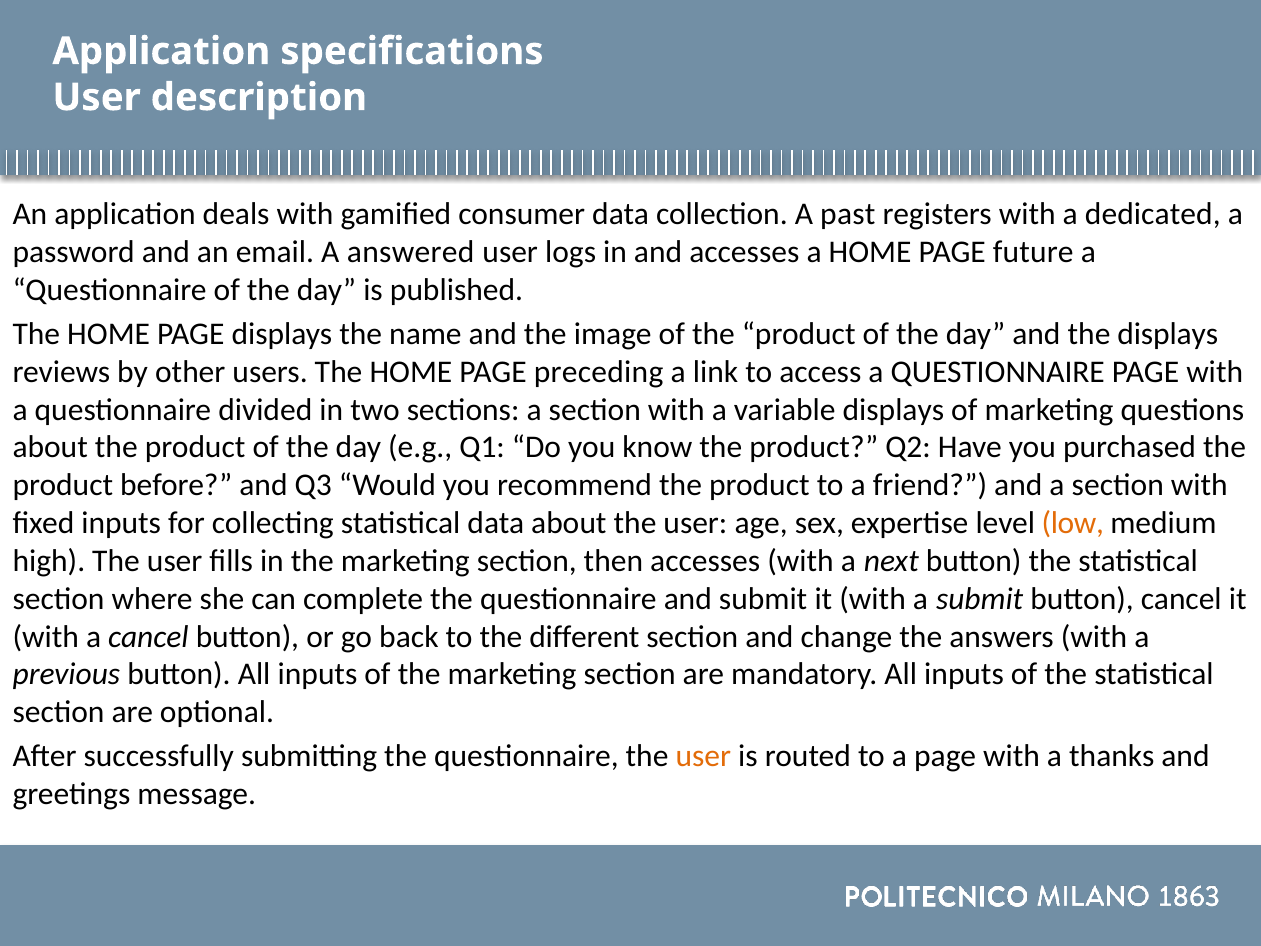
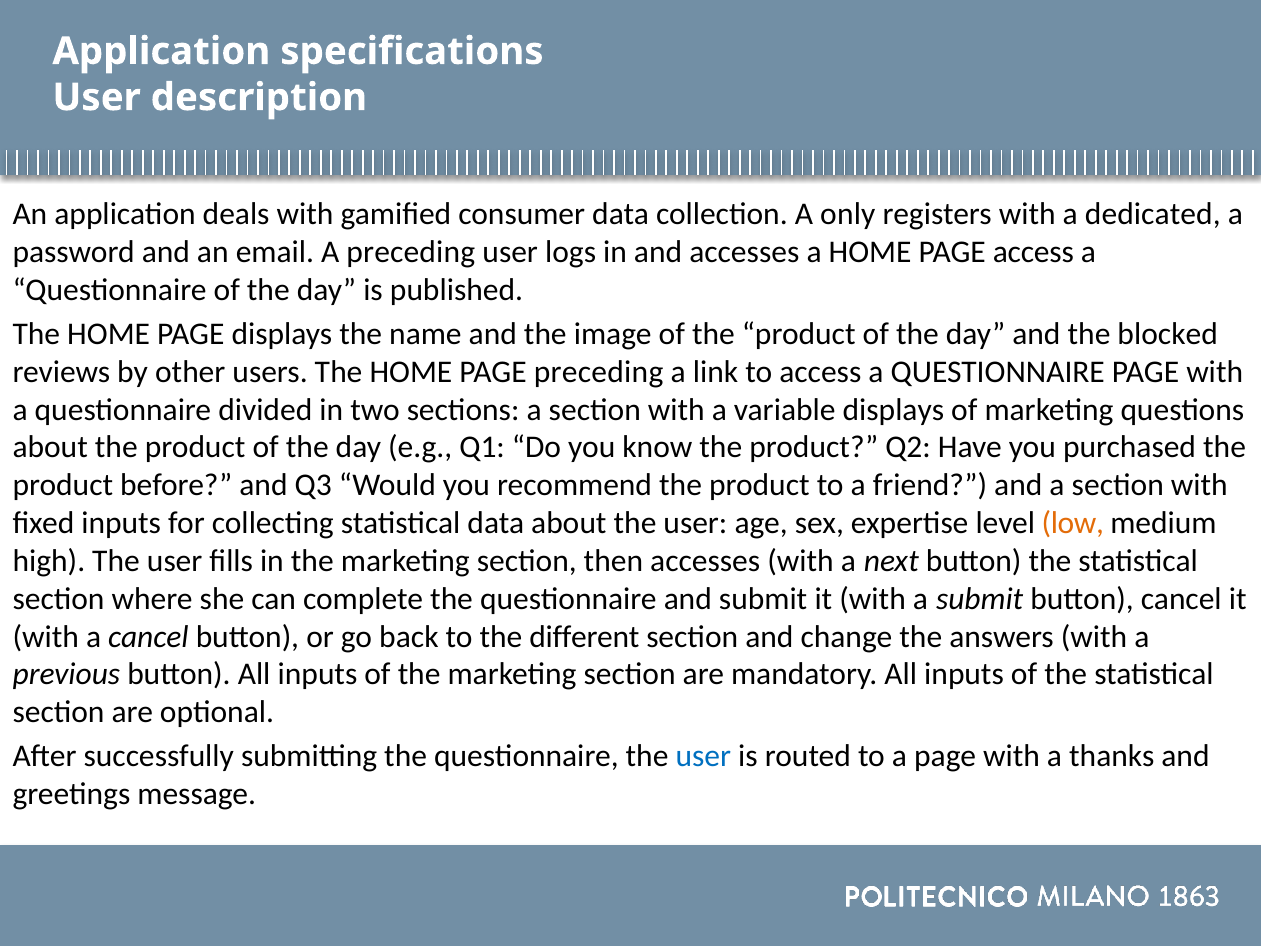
past: past -> only
A answered: answered -> preceding
PAGE future: future -> access
the displays: displays -> blocked
user at (703, 756) colour: orange -> blue
